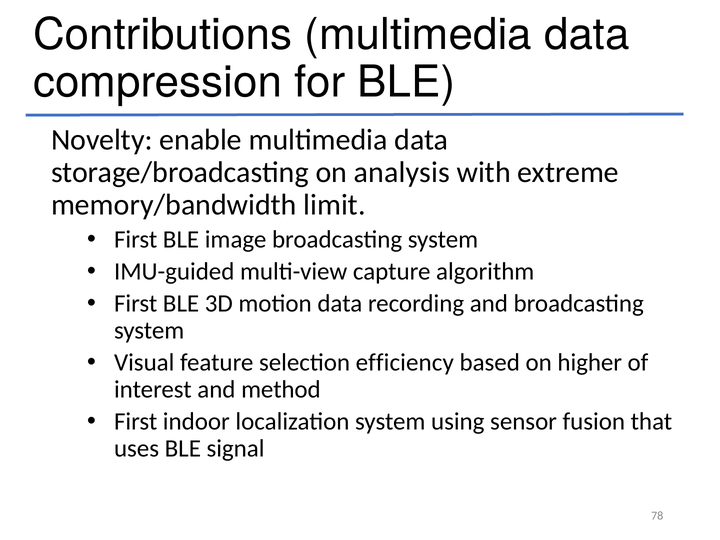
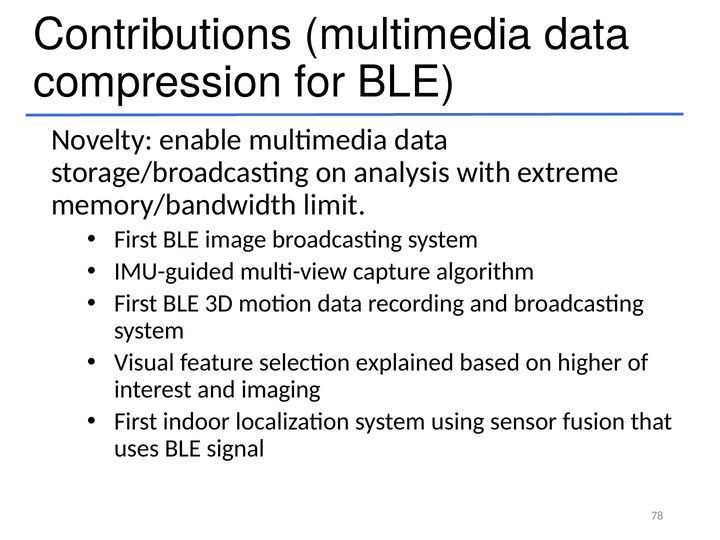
efficiency: efficiency -> explained
method: method -> imaging
